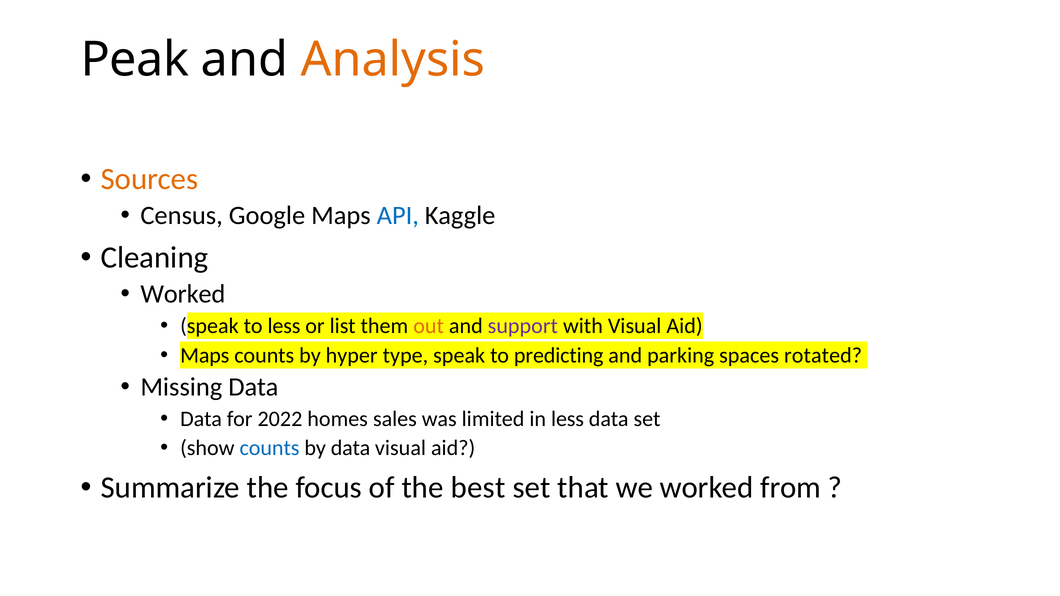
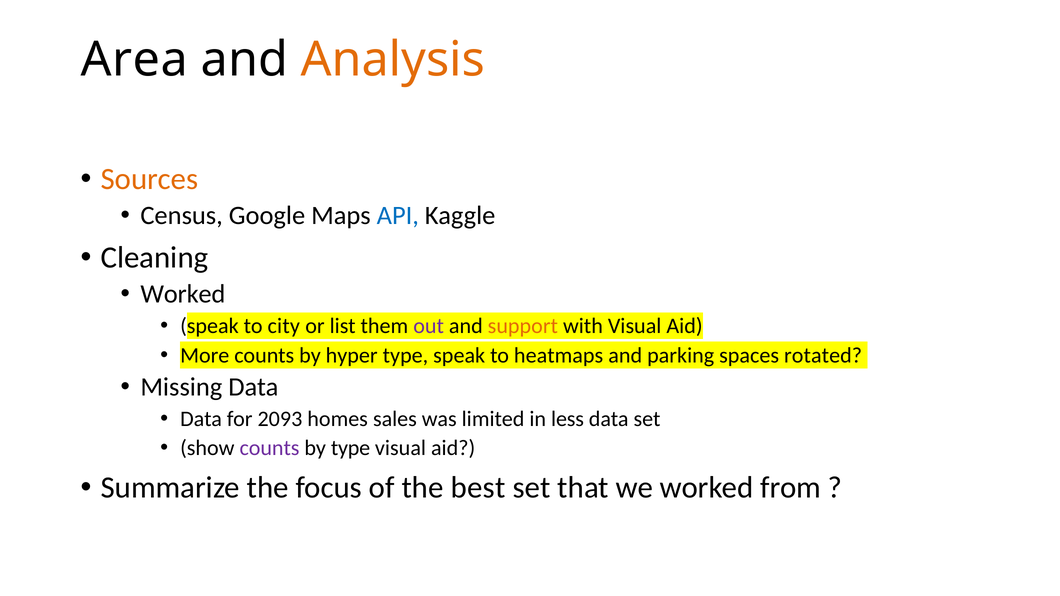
Peak: Peak -> Area
to less: less -> city
out colour: orange -> purple
support colour: purple -> orange
Maps at (205, 355): Maps -> More
predicting: predicting -> heatmaps
2022: 2022 -> 2093
counts at (269, 448) colour: blue -> purple
by data: data -> type
